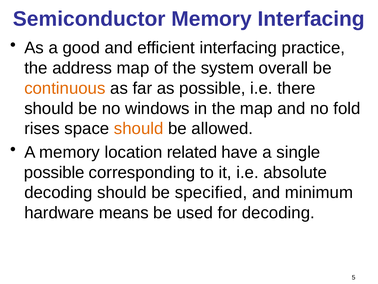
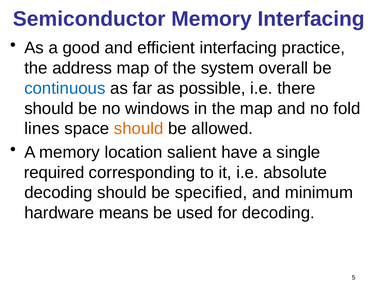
continuous colour: orange -> blue
rises: rises -> lines
related: related -> salient
possible at (54, 172): possible -> required
